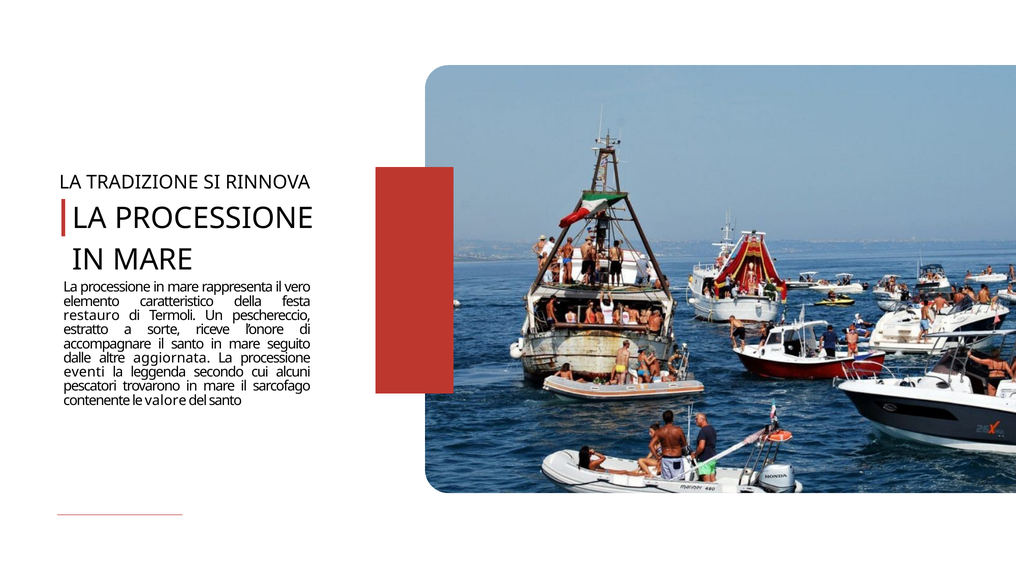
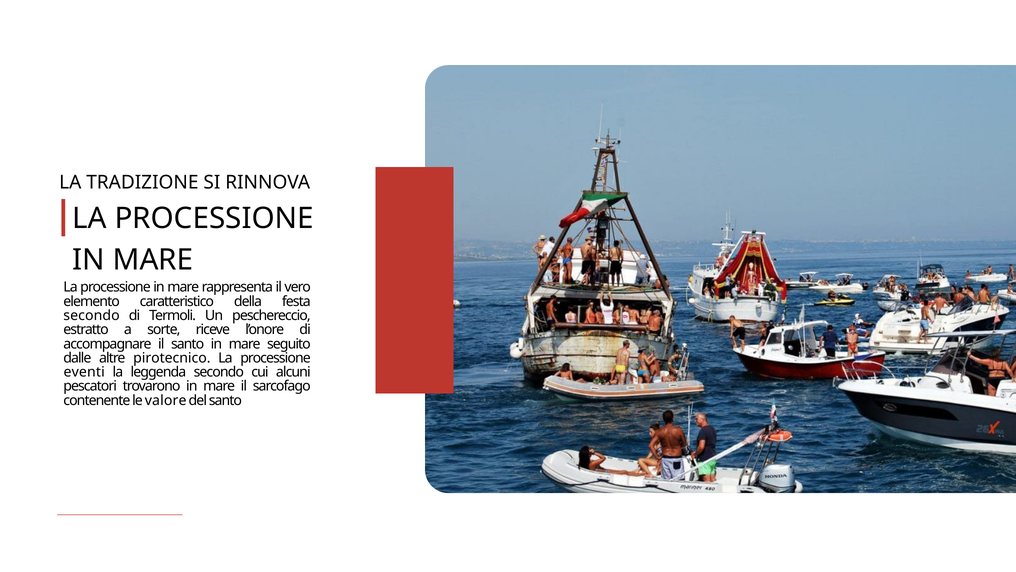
restauro at (92, 315): restauro -> secondo
aggiornata: aggiornata -> pirotecnico
